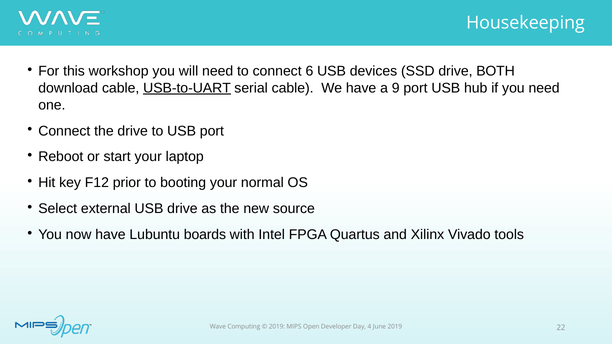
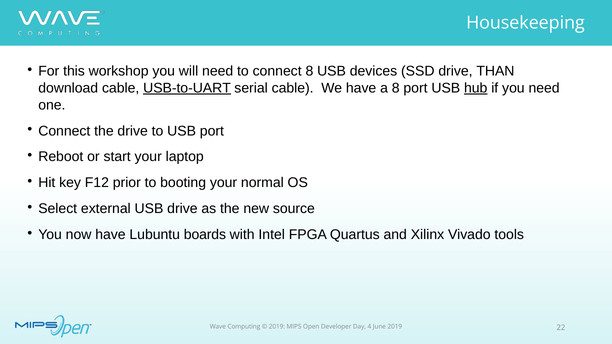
connect 6: 6 -> 8
BOTH: BOTH -> THAN
a 9: 9 -> 8
hub underline: none -> present
